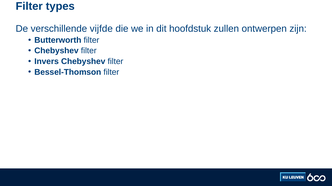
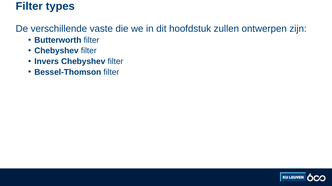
vijfde: vijfde -> vaste
